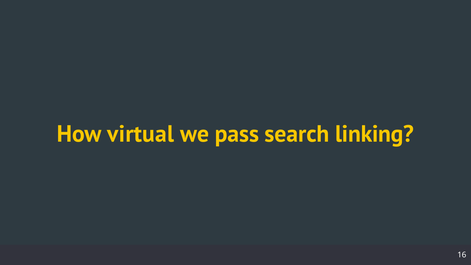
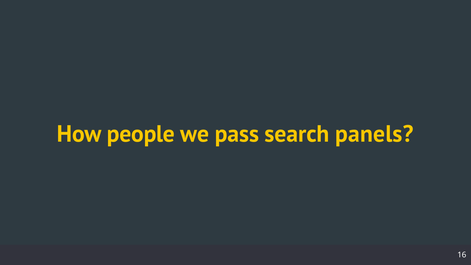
virtual: virtual -> people
linking: linking -> panels
